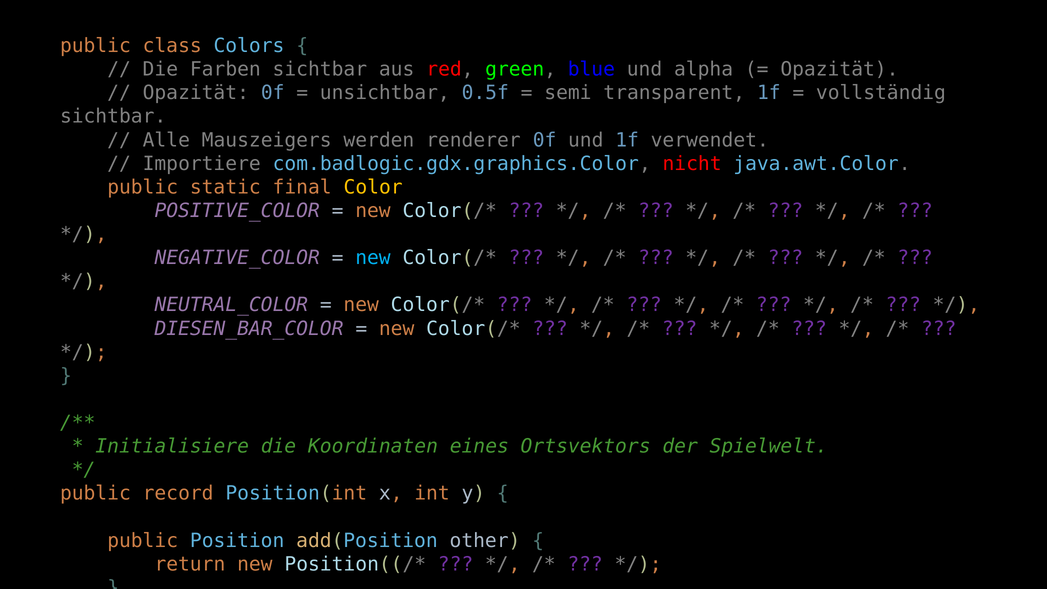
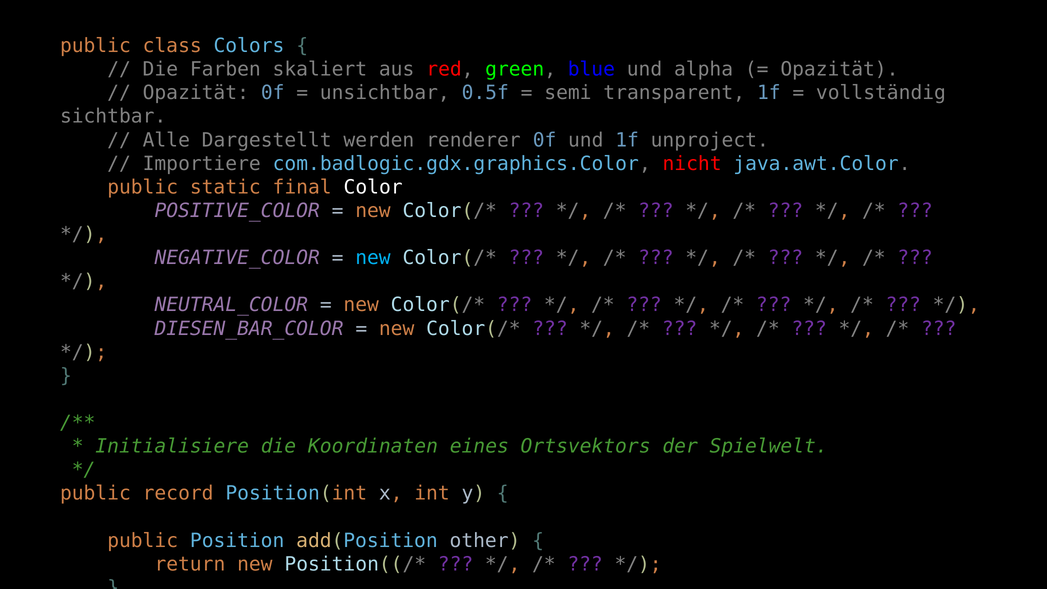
Farben sichtbar: sichtbar -> skaliert
Mauszeigers: Mauszeigers -> Dargestellt
verwendet: verwendet -> unproject
Color colour: yellow -> white
